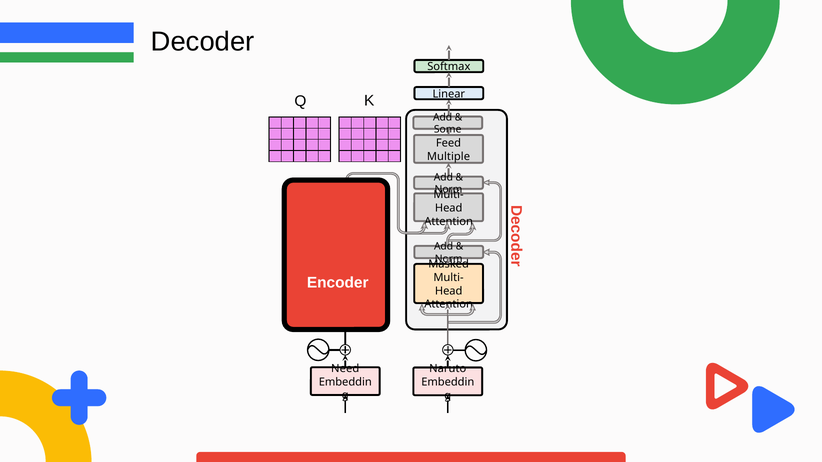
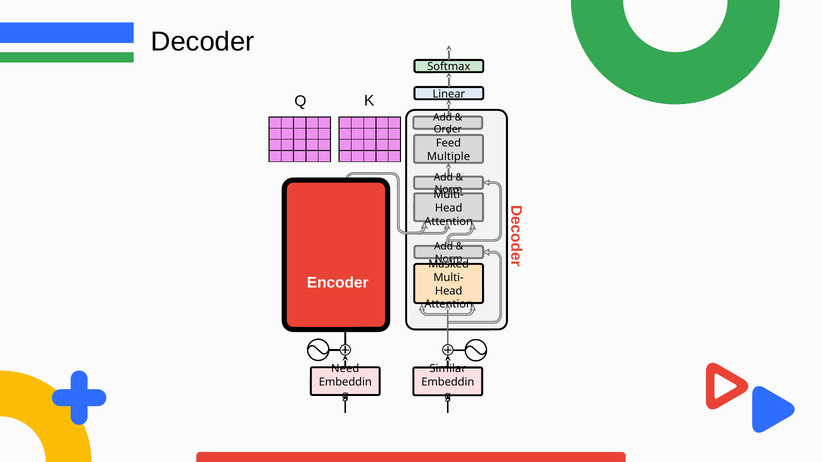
Some: Some -> Order
Naruto: Naruto -> Similar
